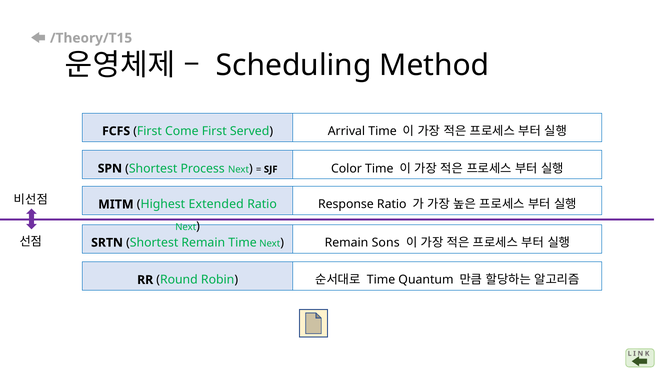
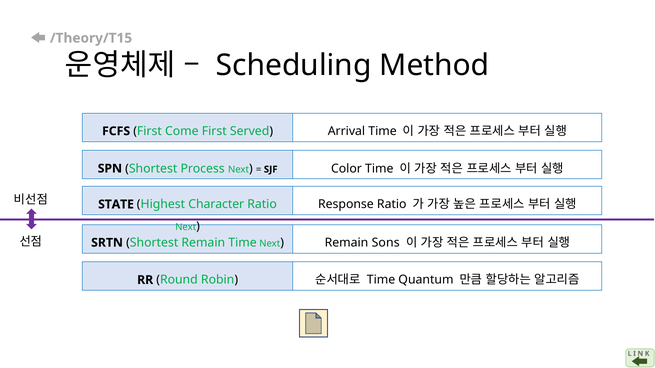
MITM: MITM -> STATE
Extended: Extended -> Character
